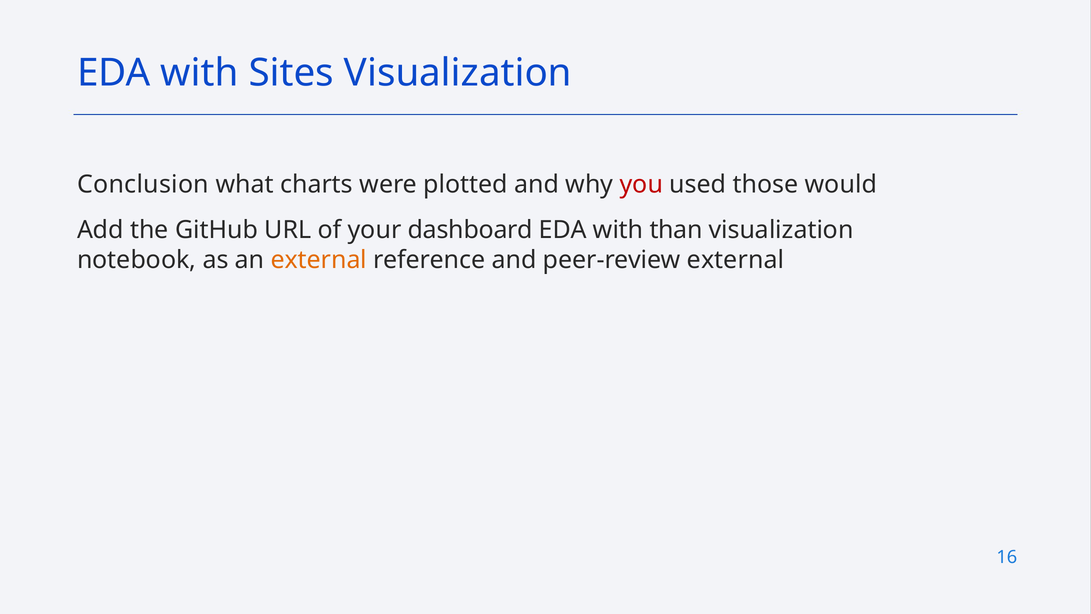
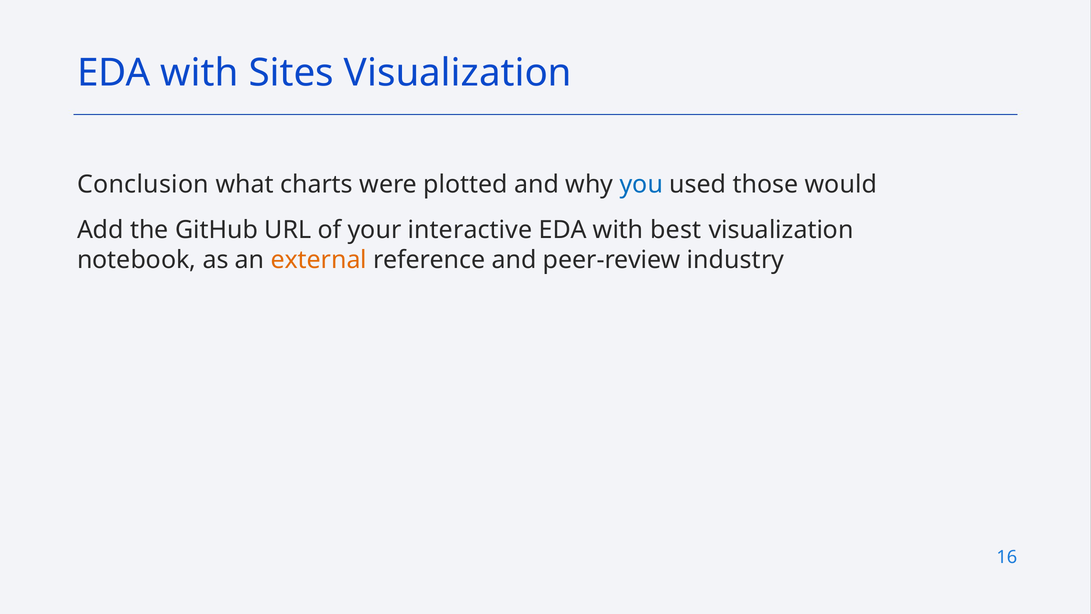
you colour: red -> blue
dashboard: dashboard -> interactive
than: than -> best
peer-review external: external -> industry
